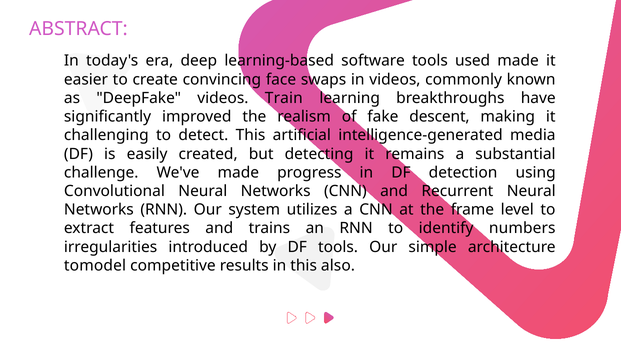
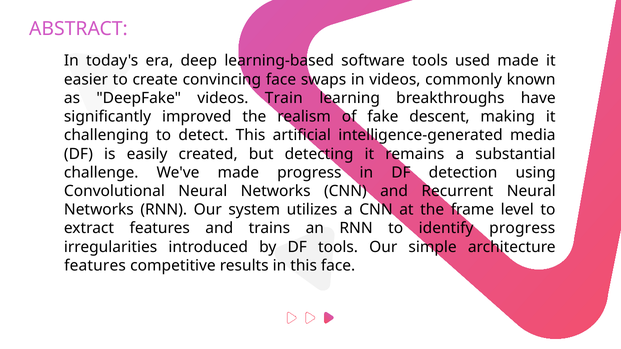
identify numbers: numbers -> progress
tomodel at (95, 266): tomodel -> features
this also: also -> face
